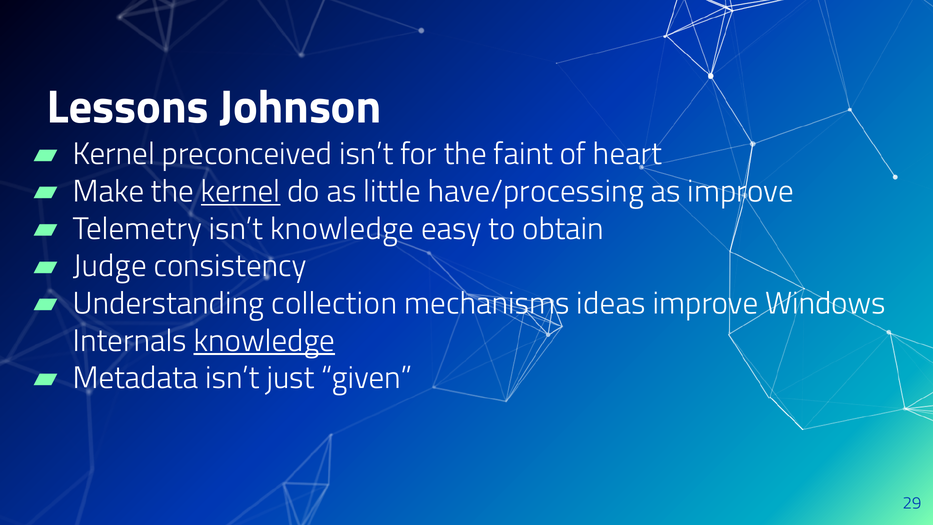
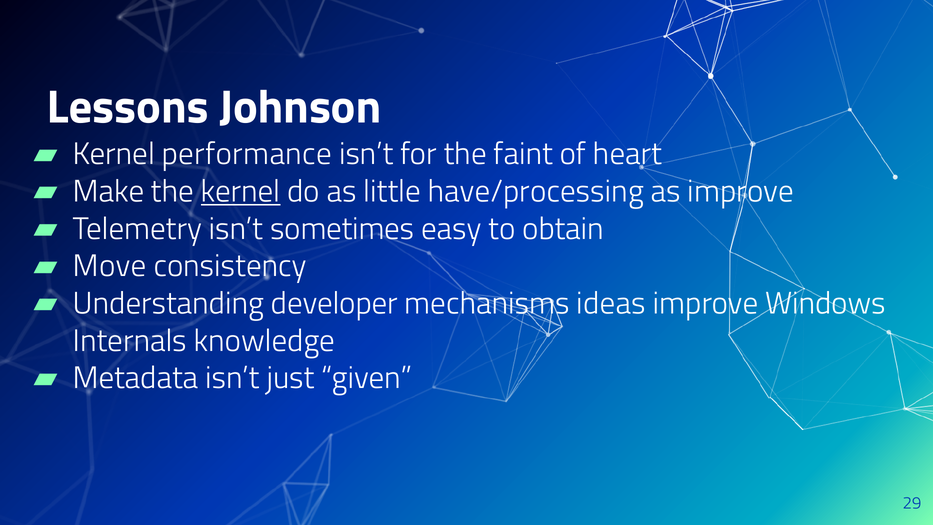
preconceived: preconceived -> performance
isn’t knowledge: knowledge -> sometimes
Judge: Judge -> Move
collection: collection -> developer
knowledge at (264, 341) underline: present -> none
